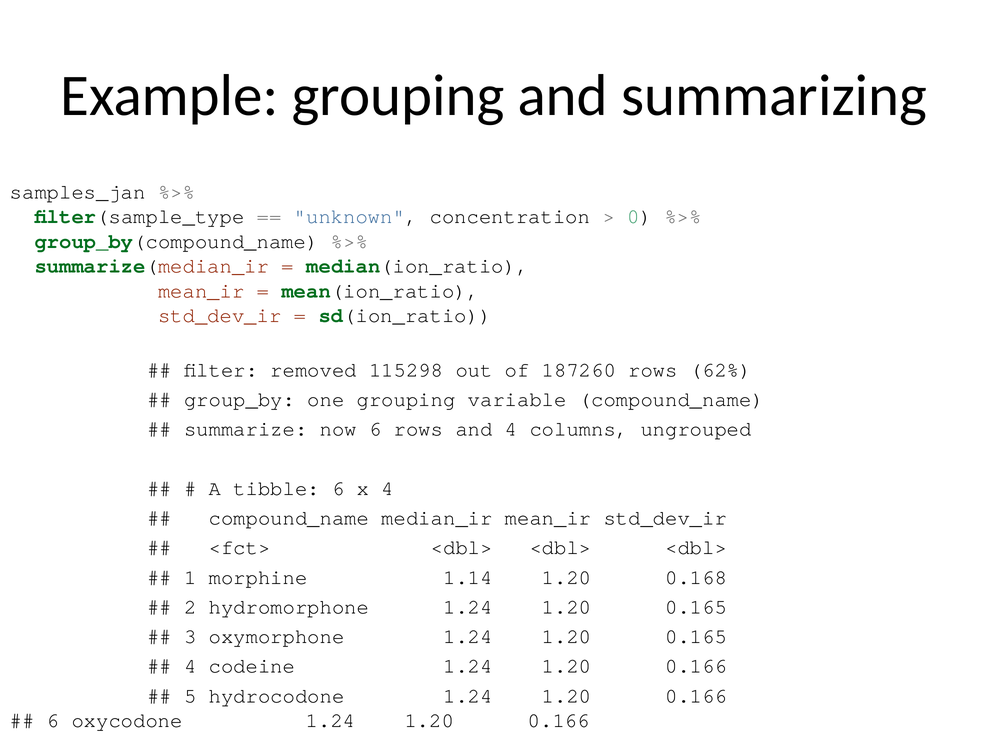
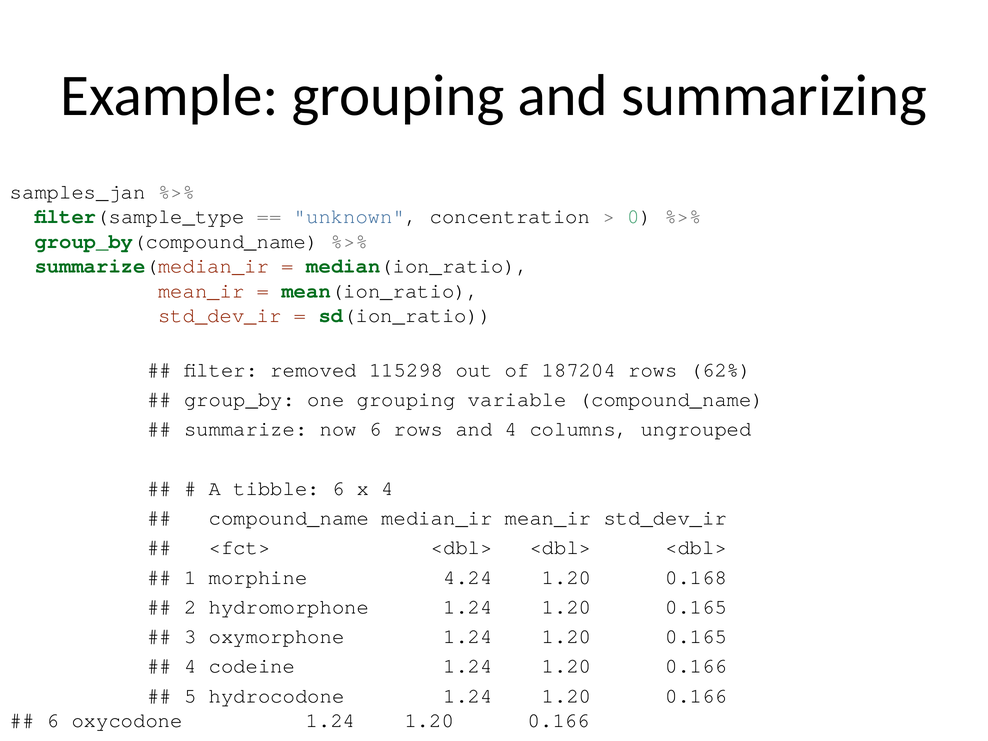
187260: 187260 -> 187204
1.14: 1.14 -> 4.24
